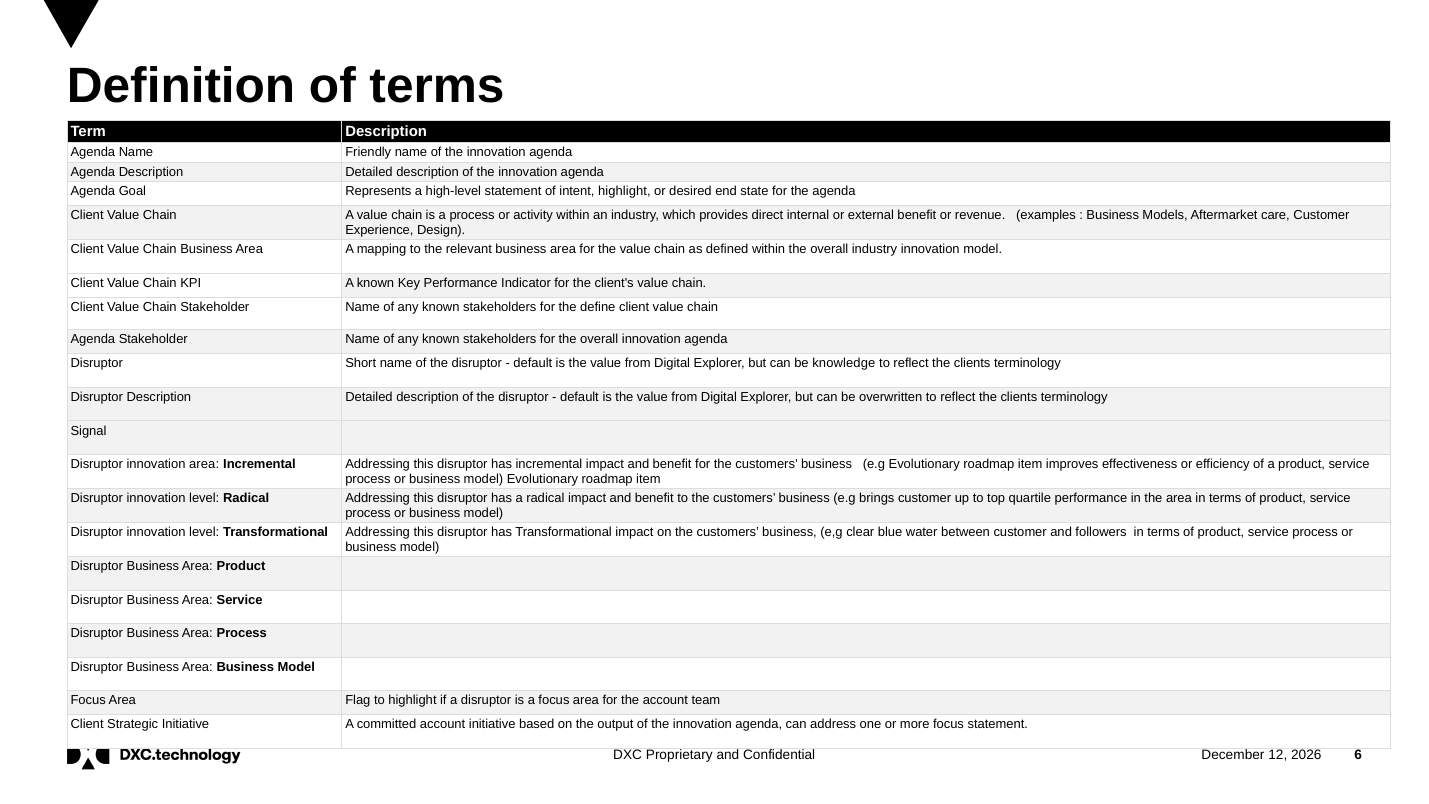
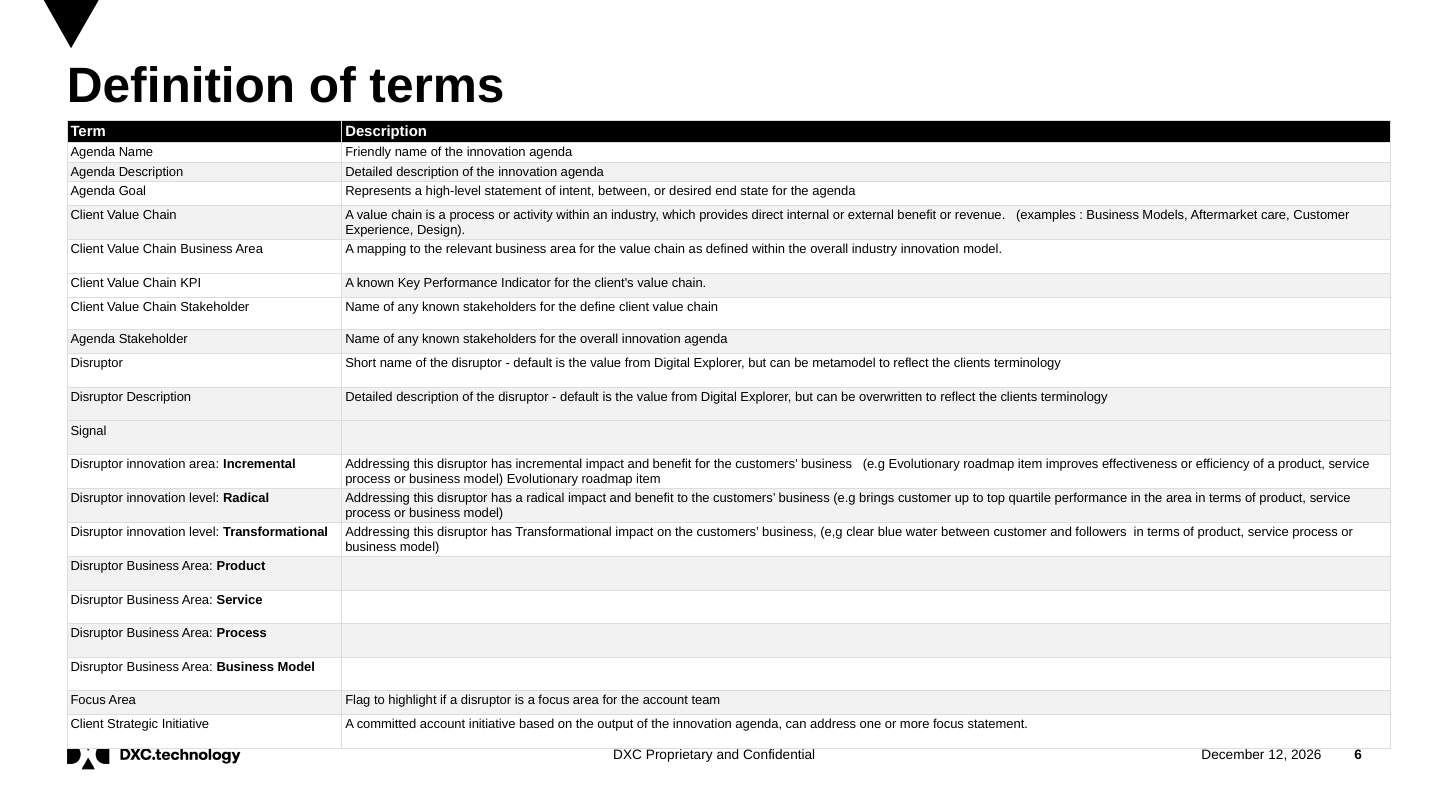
intent highlight: highlight -> between
knowledge: knowledge -> metamodel
